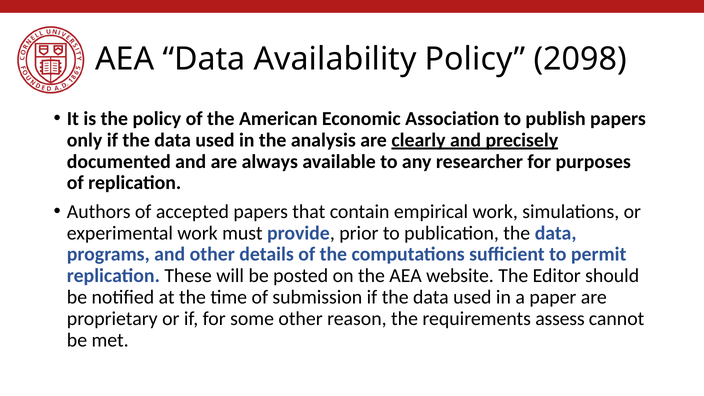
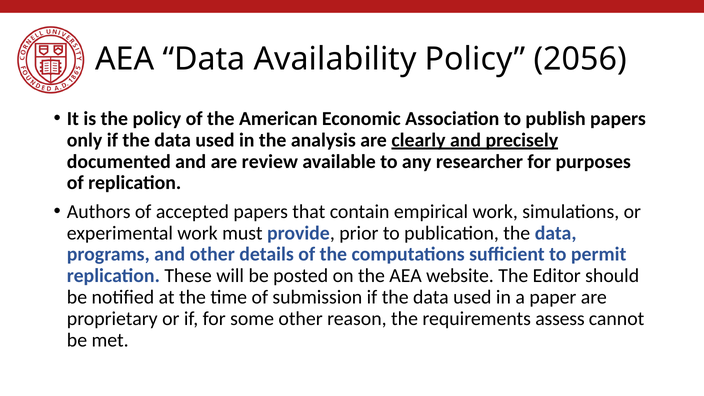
2098: 2098 -> 2056
always: always -> review
